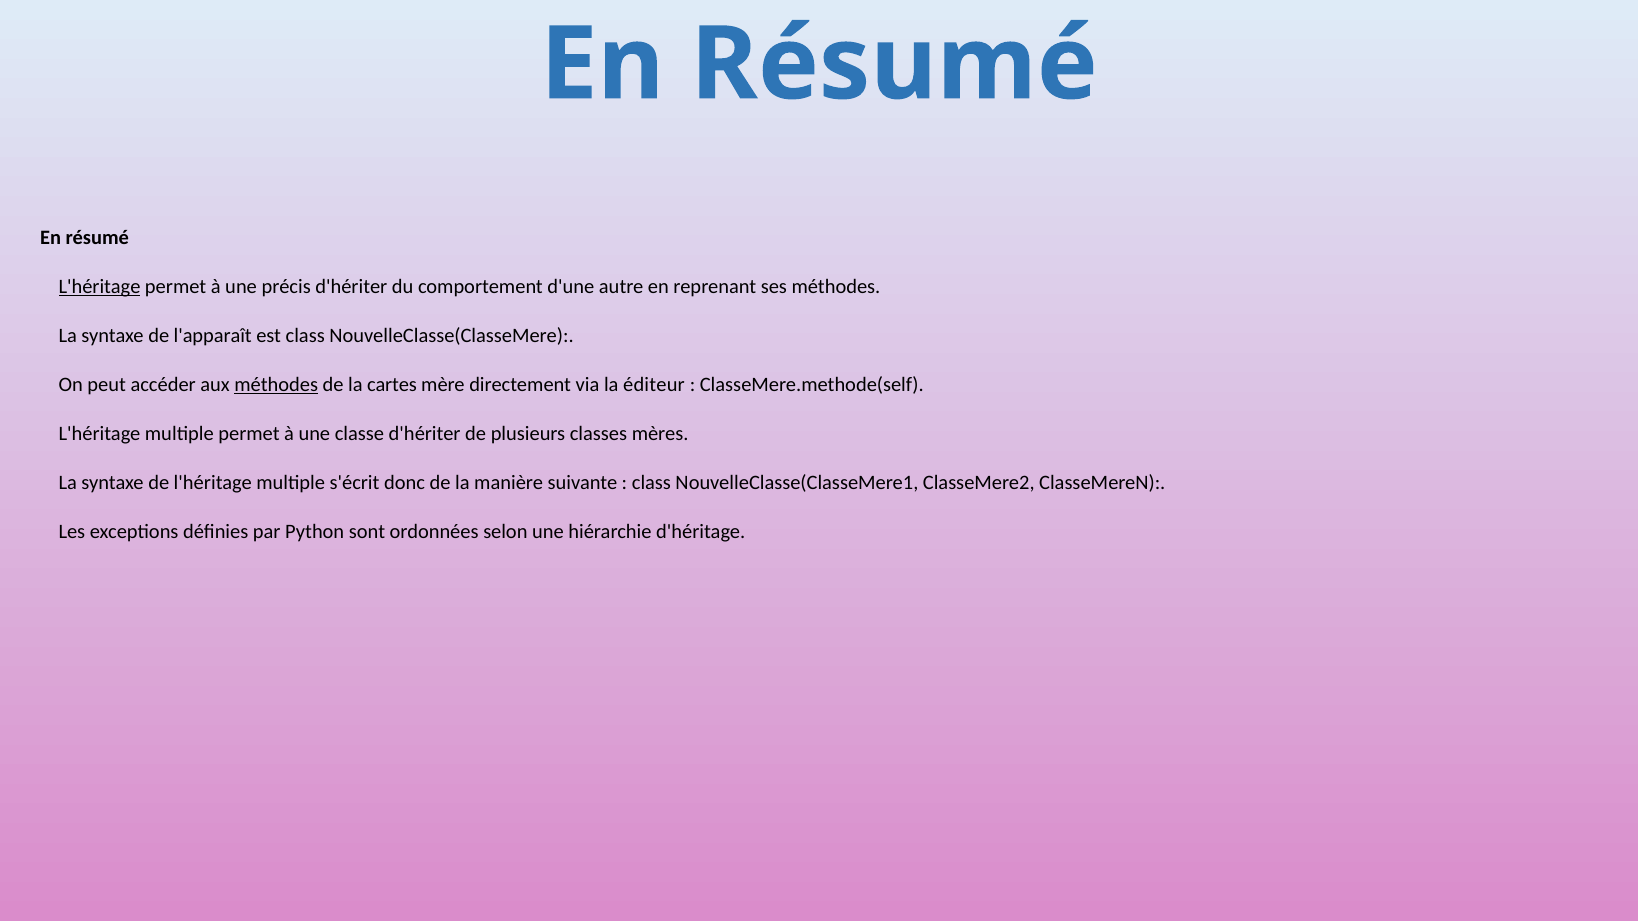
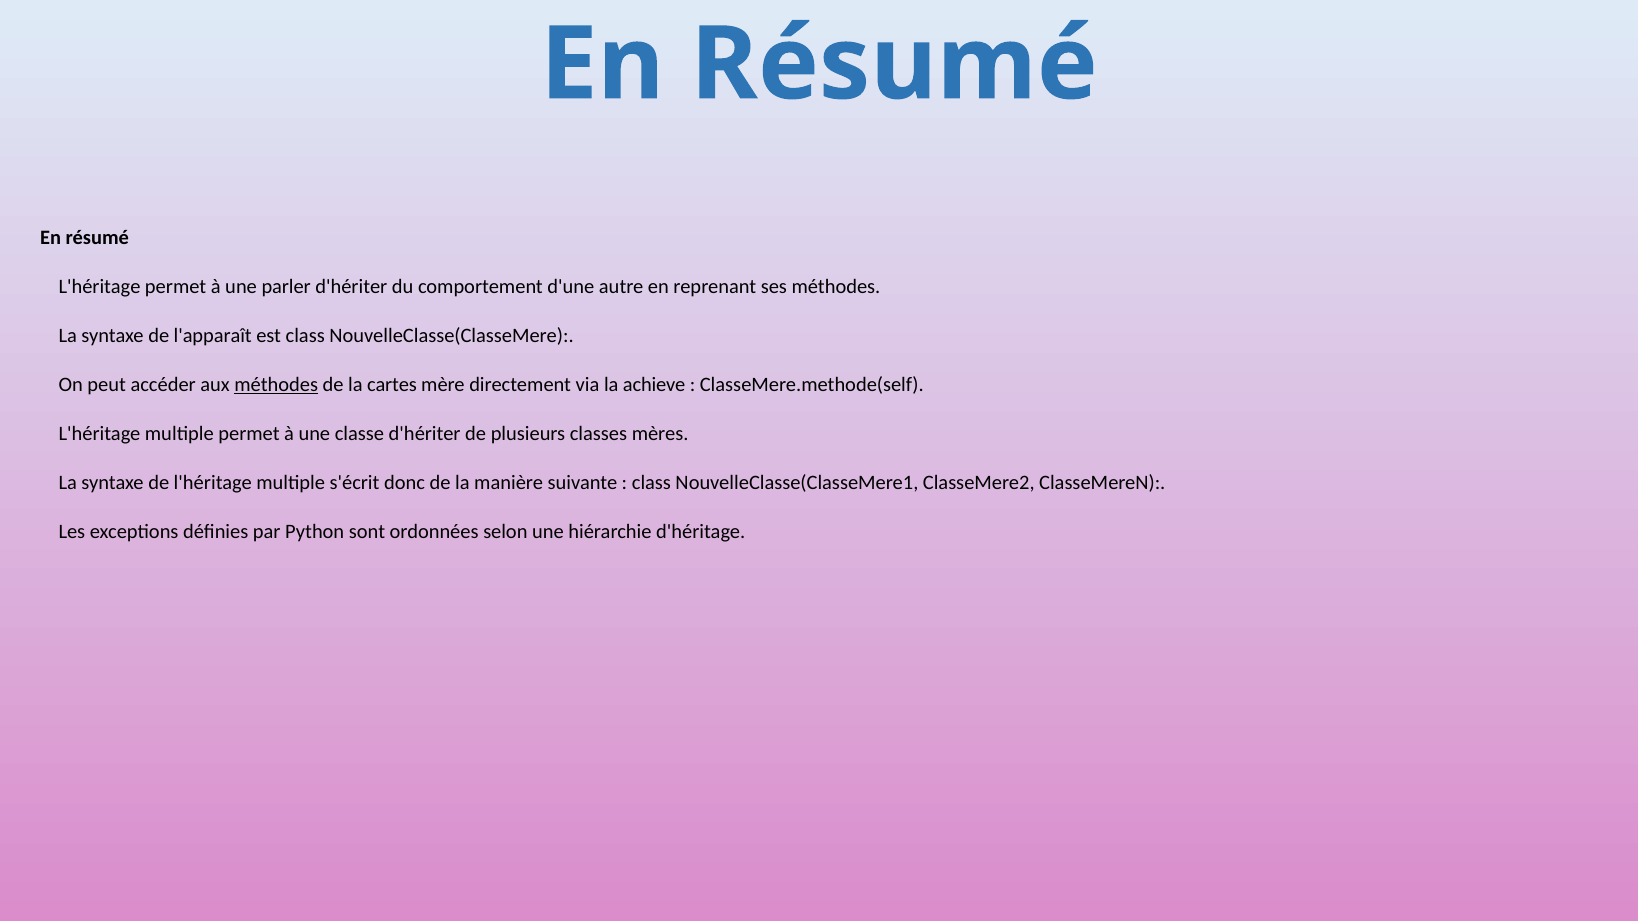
L'héritage at (100, 287) underline: present -> none
précis: précis -> parler
éditeur: éditeur -> achieve
